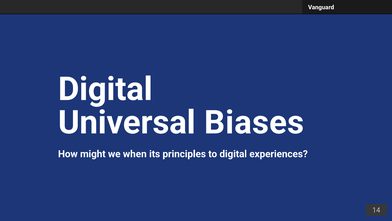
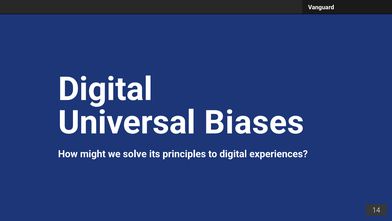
when: when -> solve
